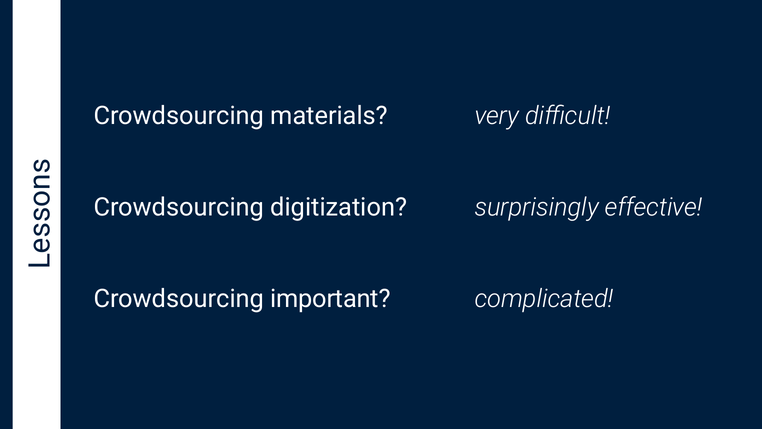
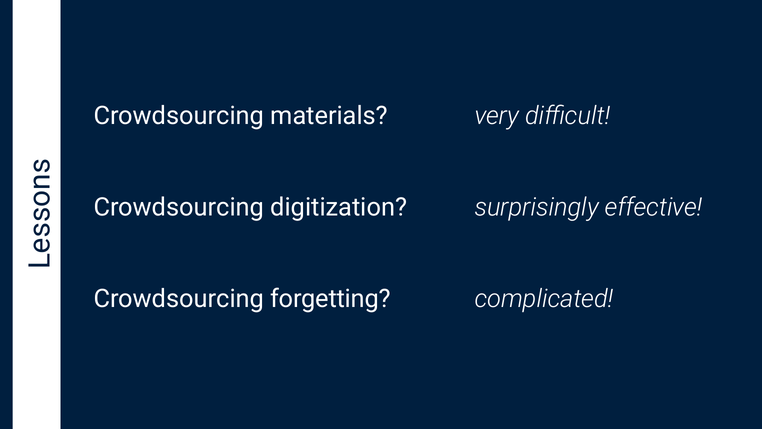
important: important -> forgetting
